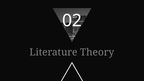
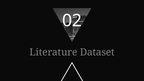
Theory: Theory -> Dataset
